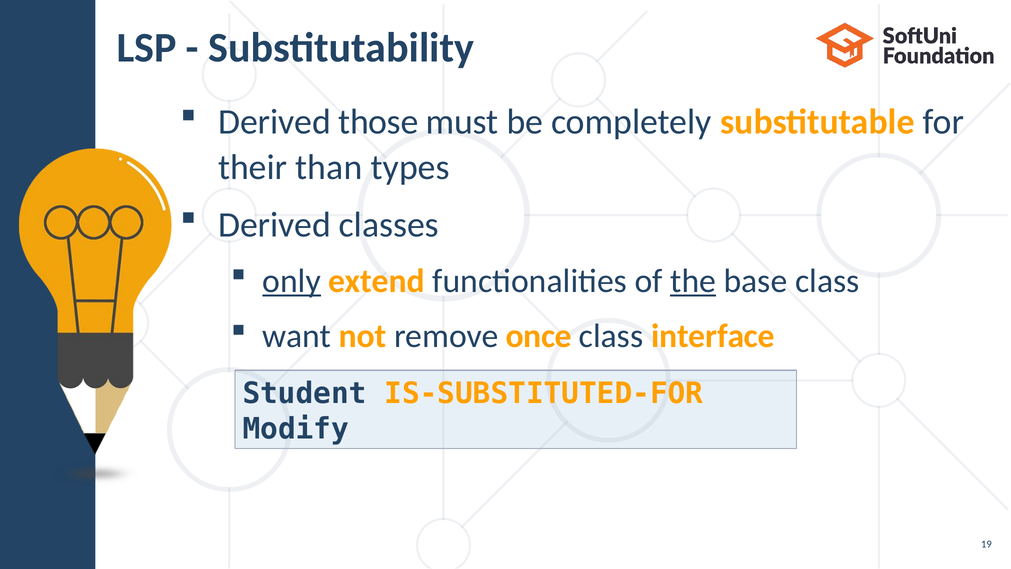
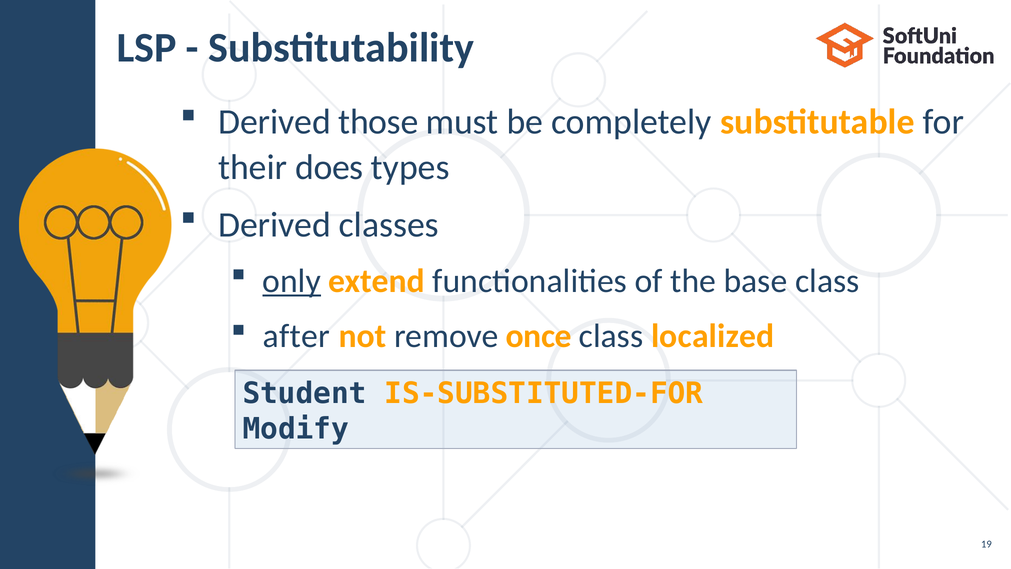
than: than -> does
the underline: present -> none
want: want -> after
interface: interface -> localized
